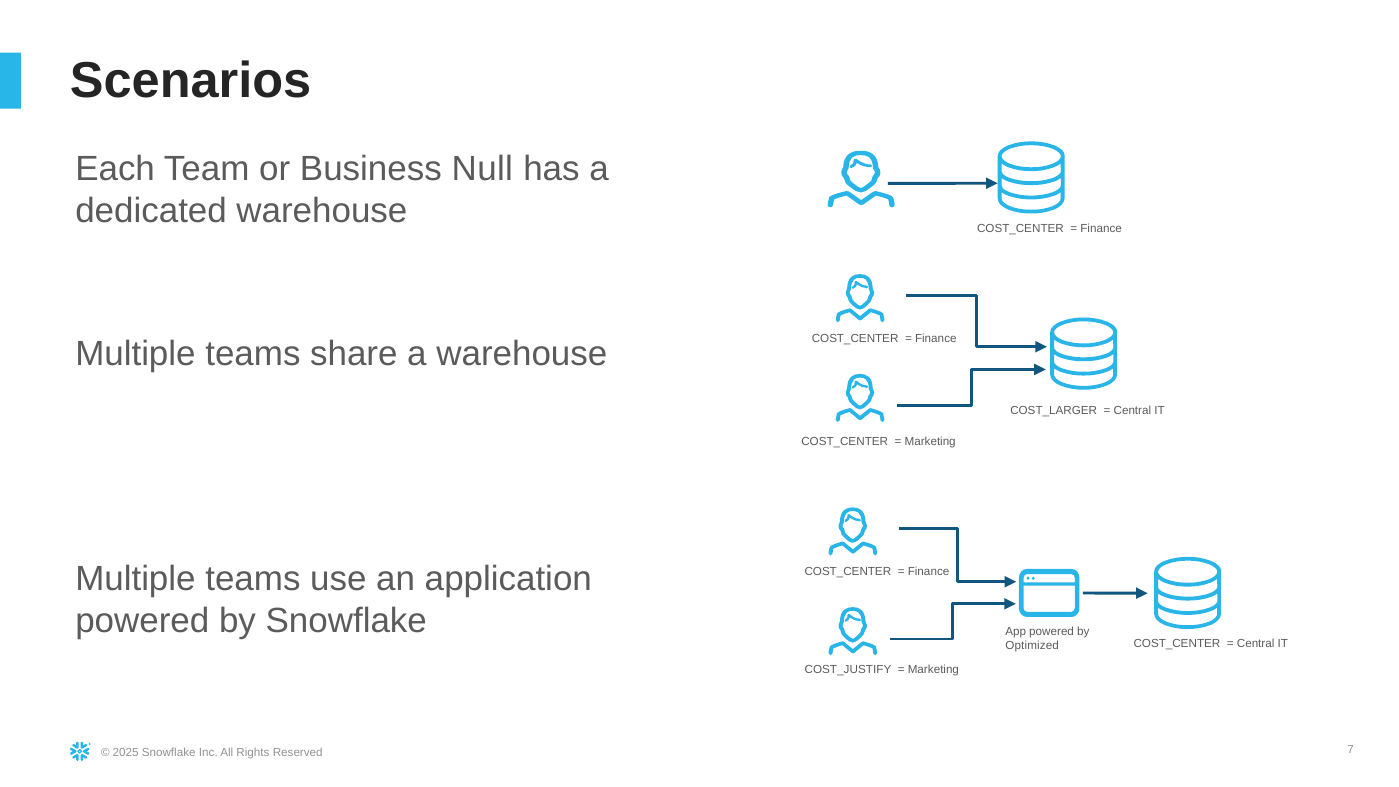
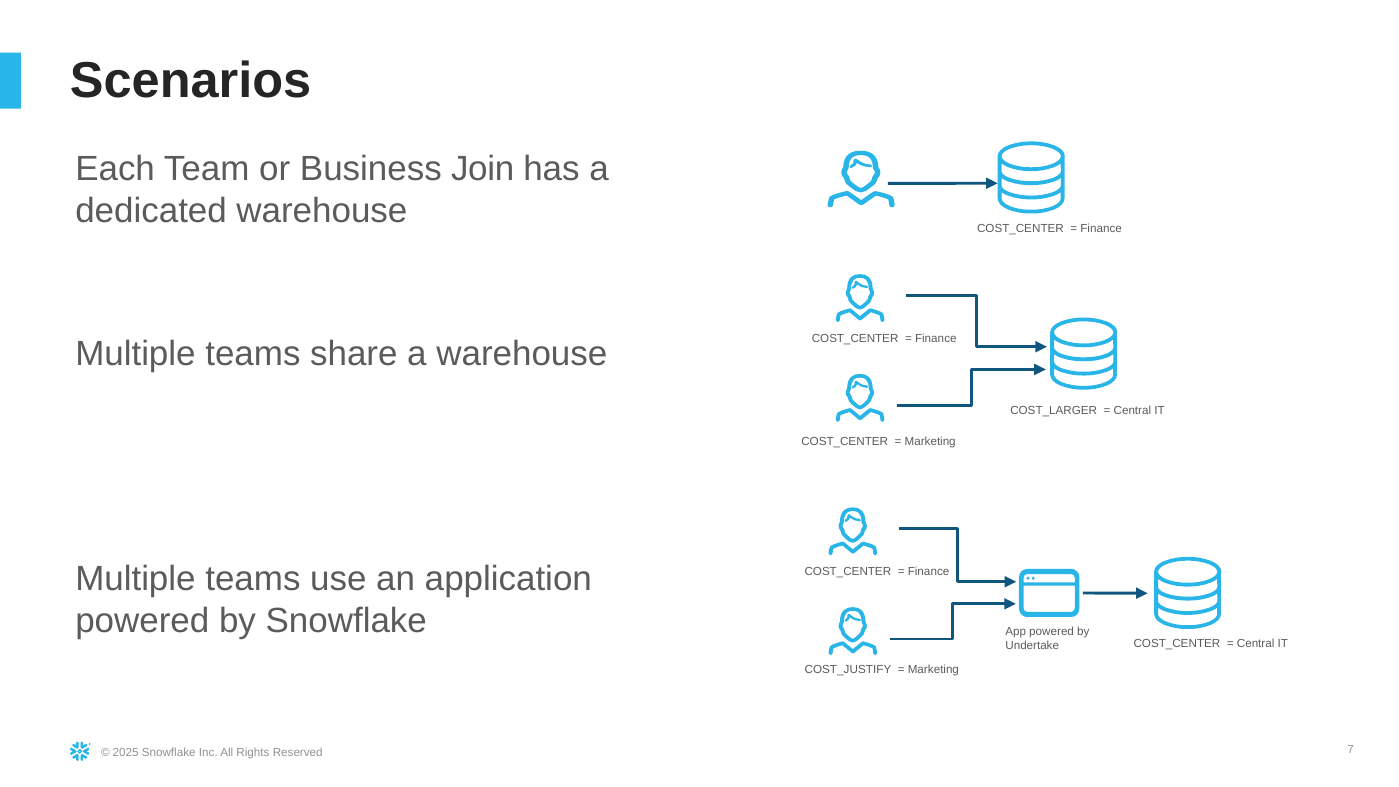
Null: Null -> Join
Optimized: Optimized -> Undertake
